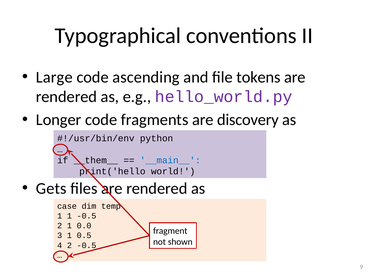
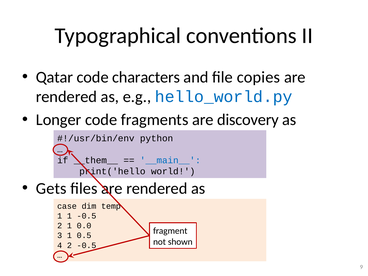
Large: Large -> Qatar
ascending: ascending -> characters
tokens: tokens -> copies
hello_world.py colour: purple -> blue
